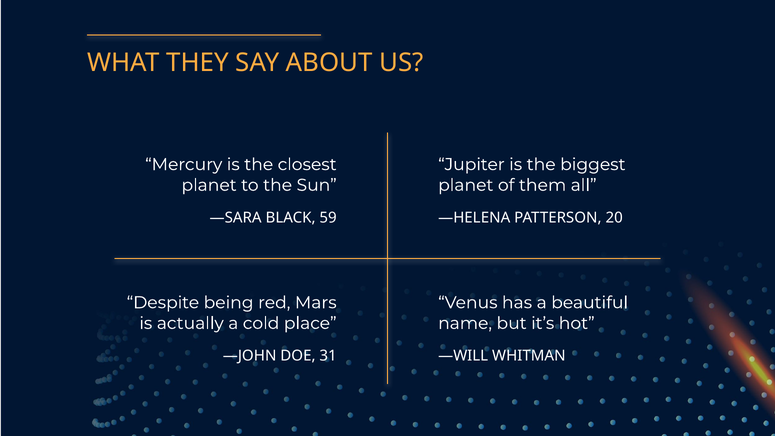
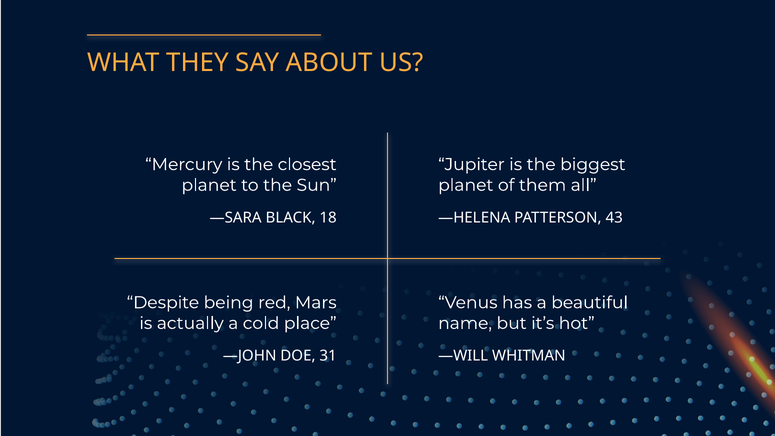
59: 59 -> 18
20: 20 -> 43
